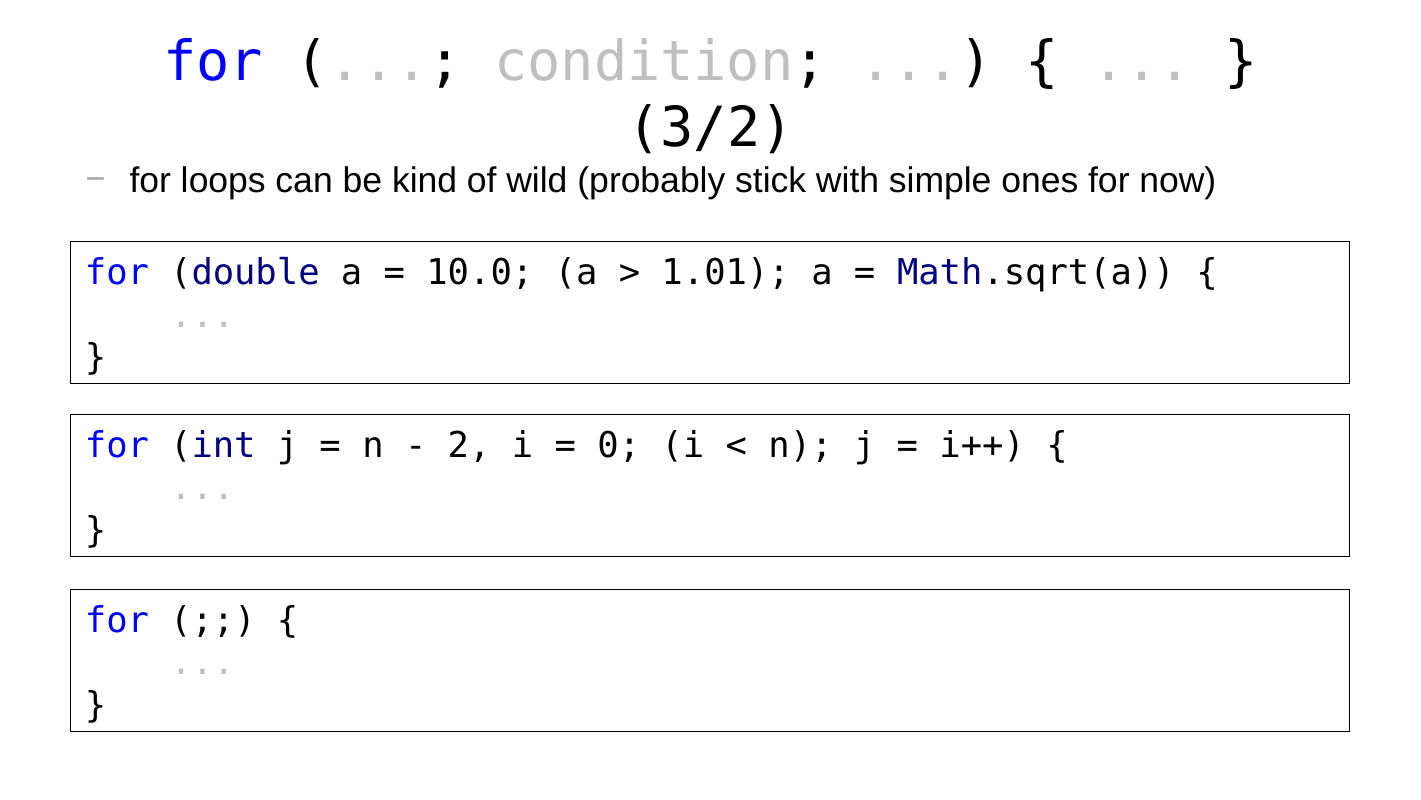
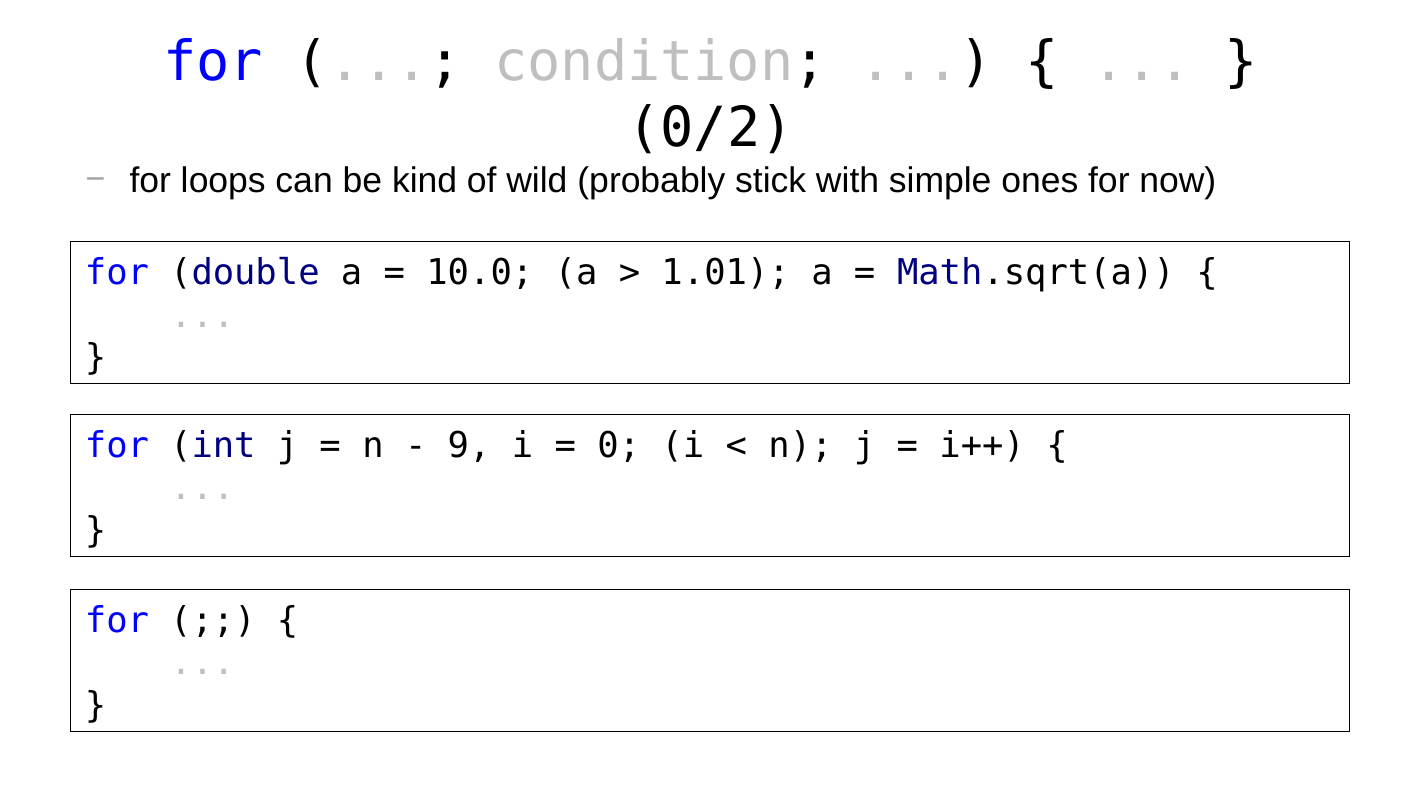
3/2: 3/2 -> 0/2
2: 2 -> 9
